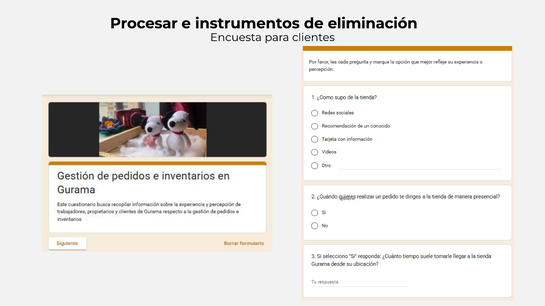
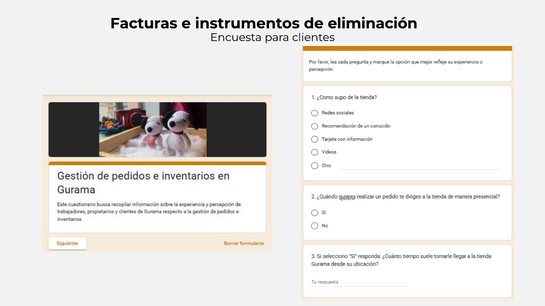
Procesar: Procesar -> Facturas
